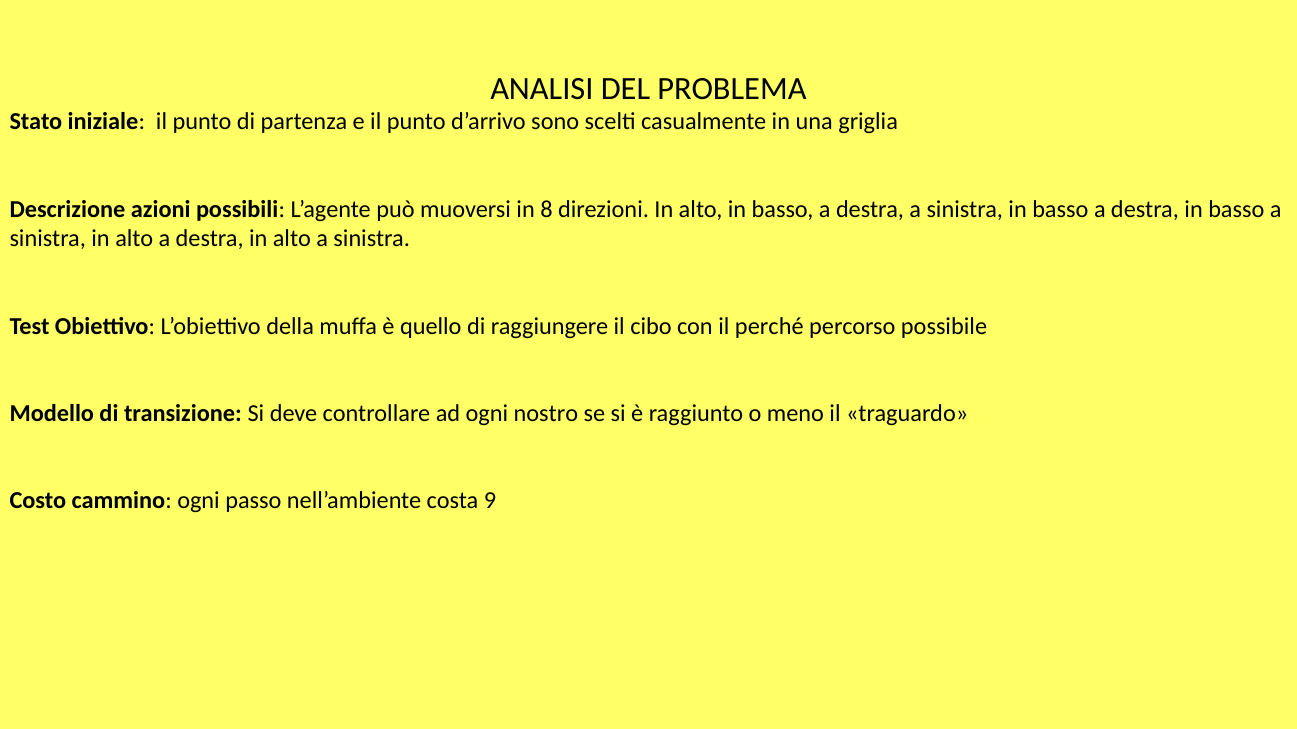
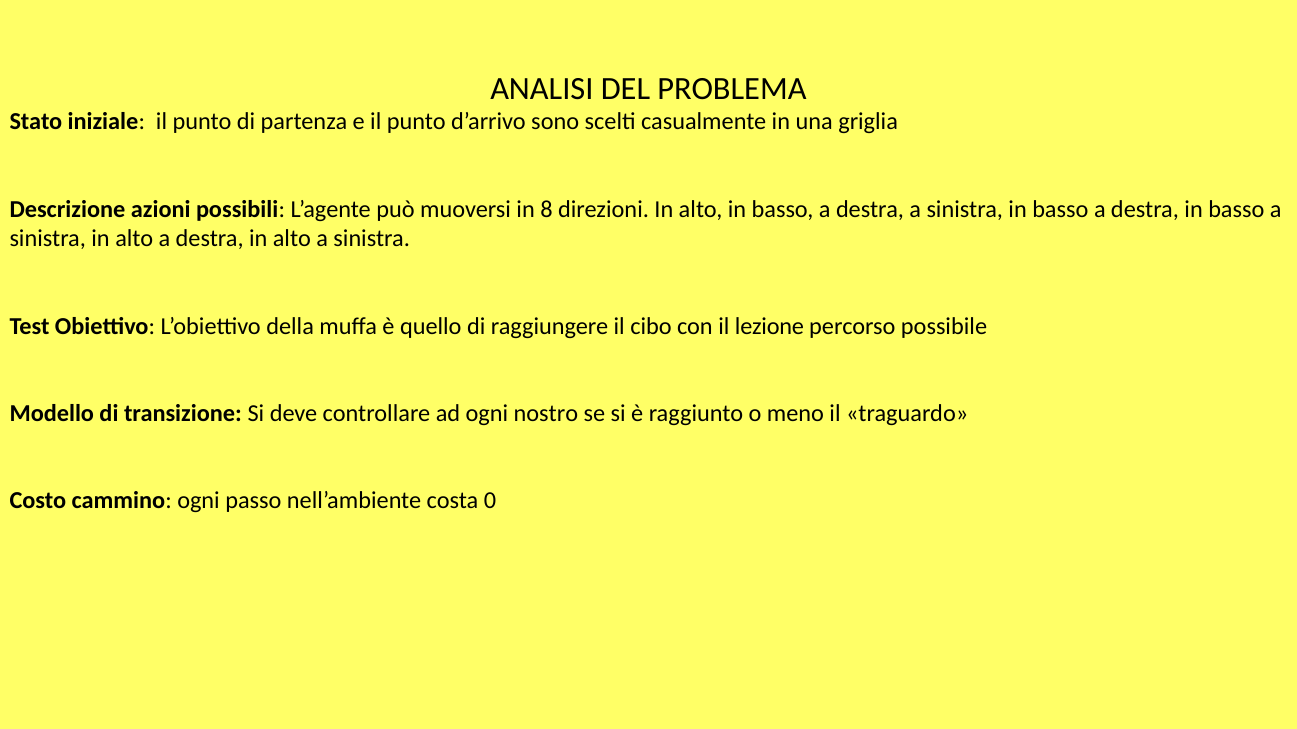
perché: perché -> lezione
9: 9 -> 0
